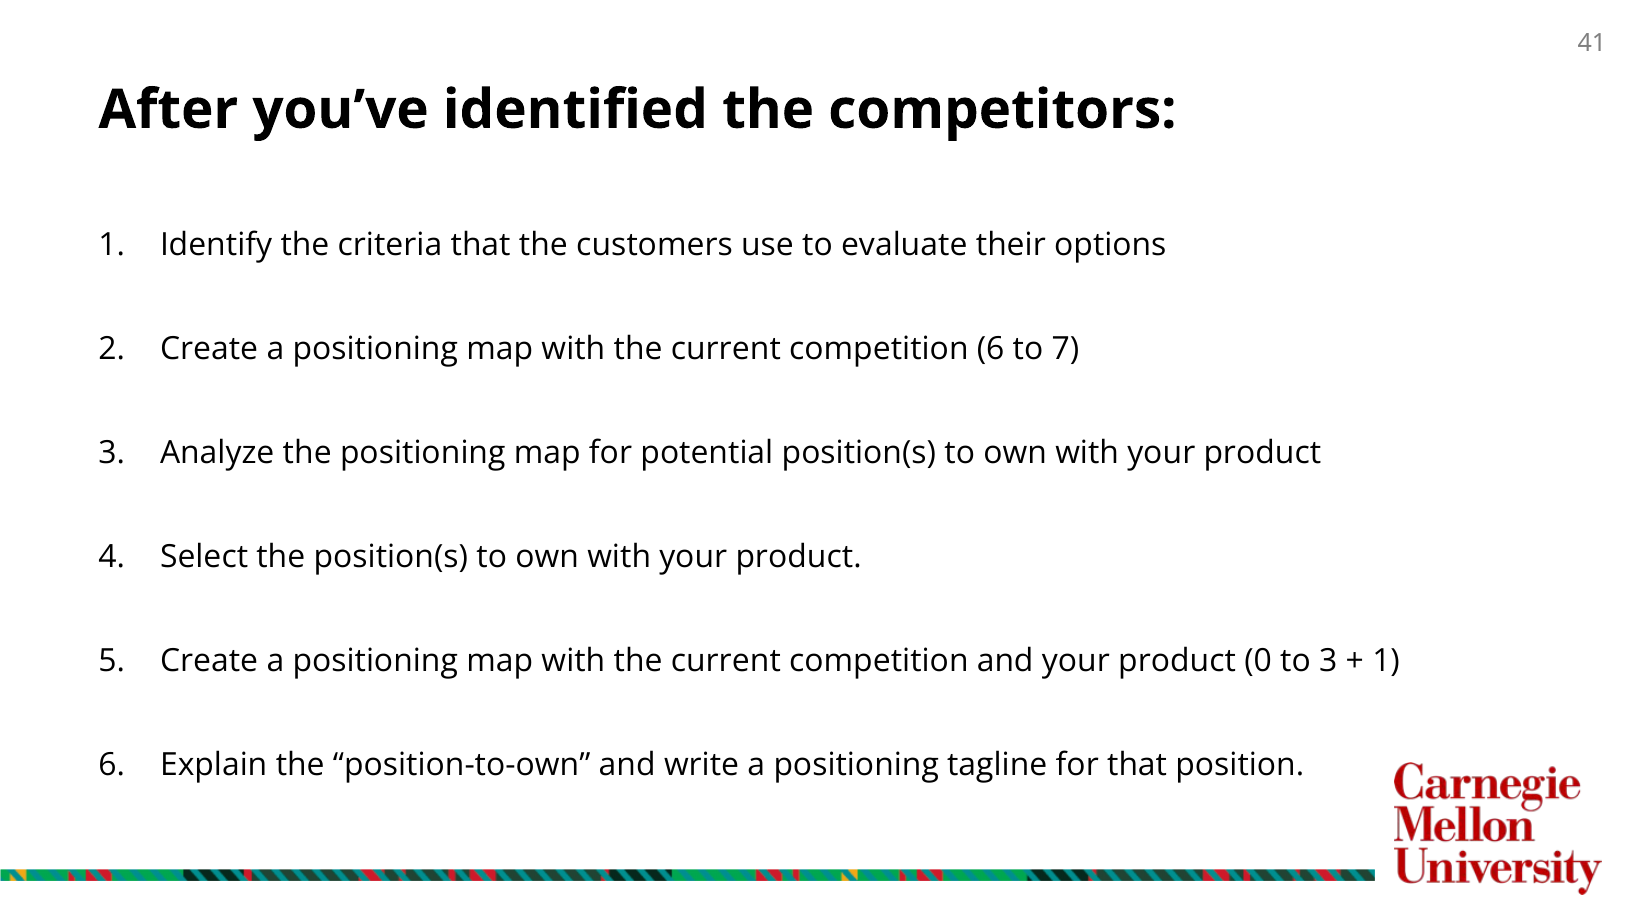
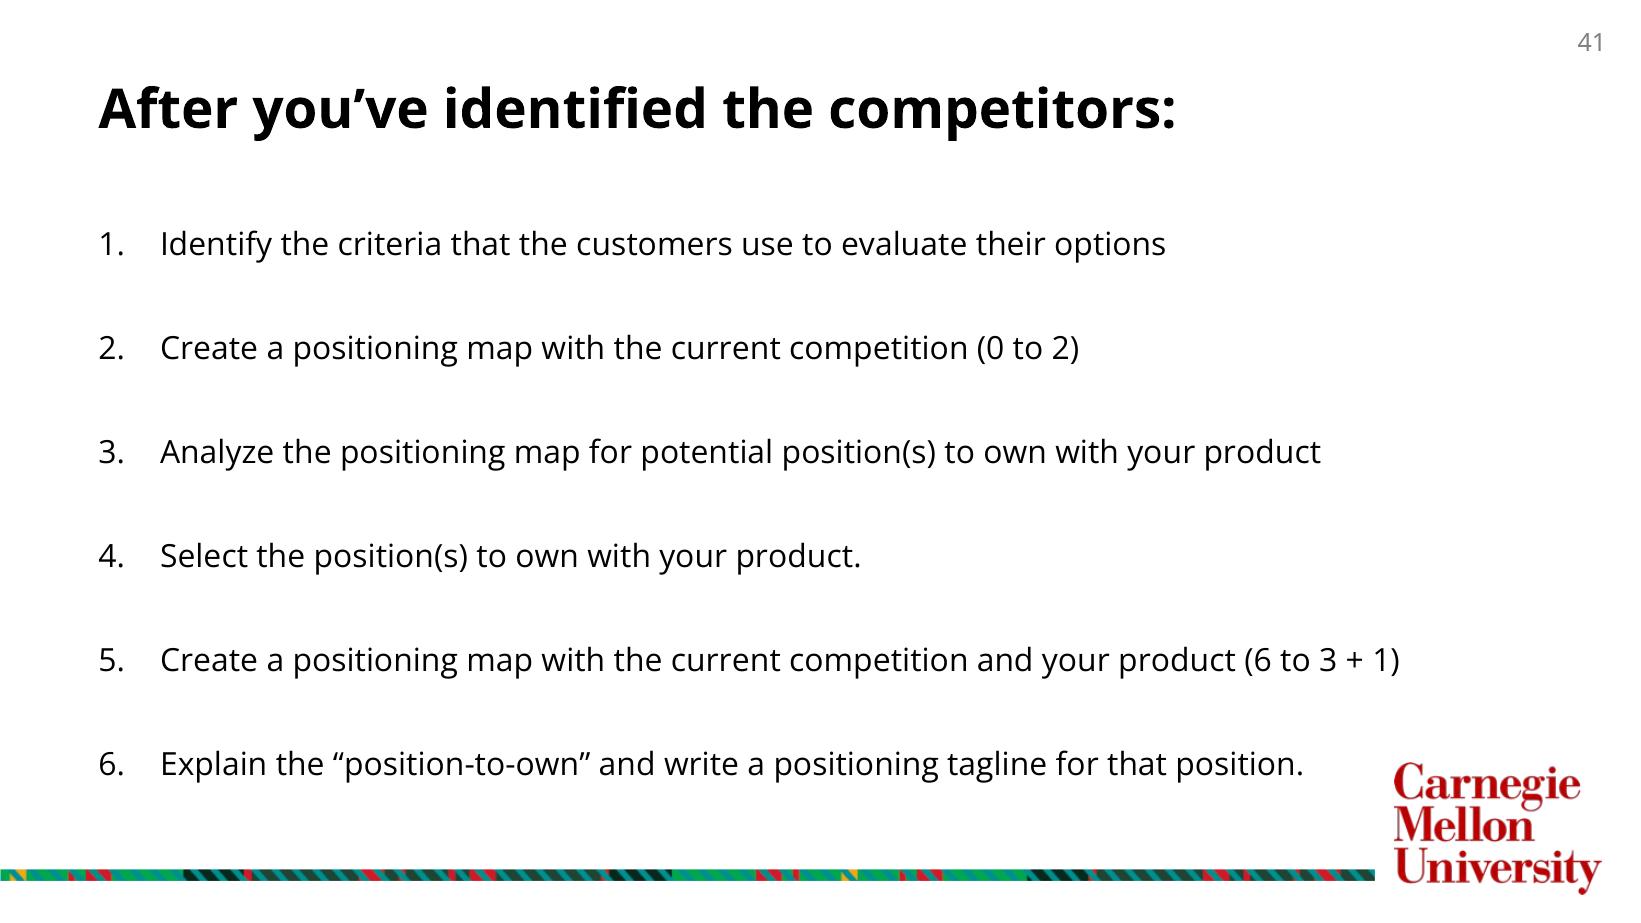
competition 6: 6 -> 0
to 7: 7 -> 2
product 0: 0 -> 6
